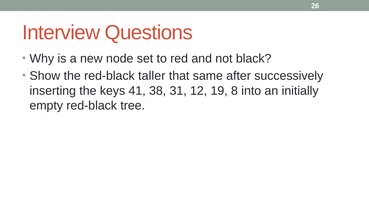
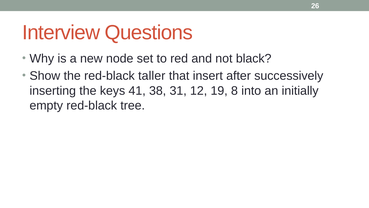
same: same -> insert
